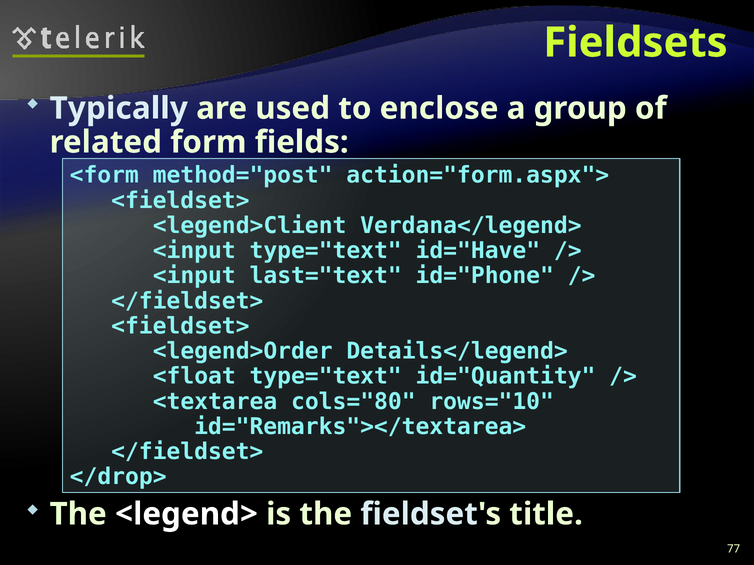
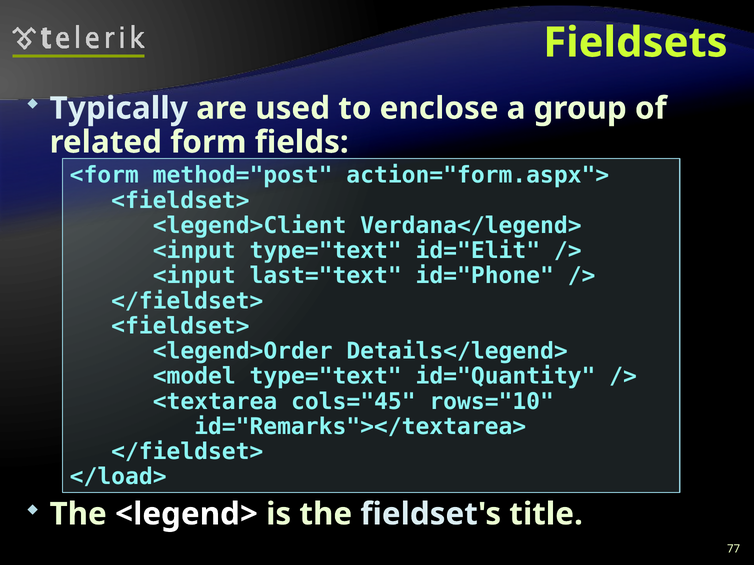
id="Have: id="Have -> id="Elit
<float: <float -> <model
cols="80: cols="80 -> cols="45
</drop>: </drop> -> </load>
